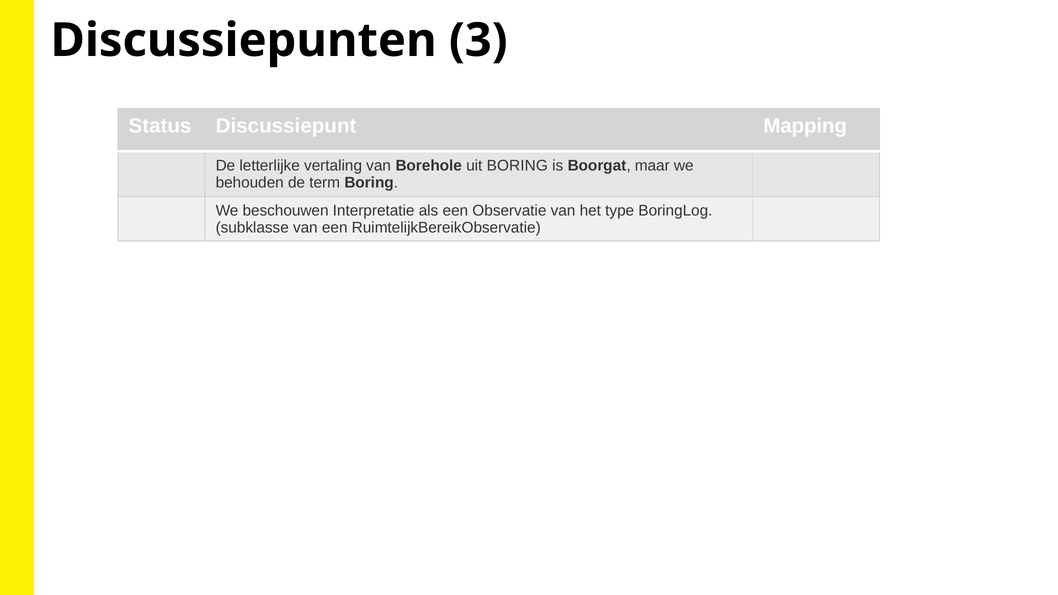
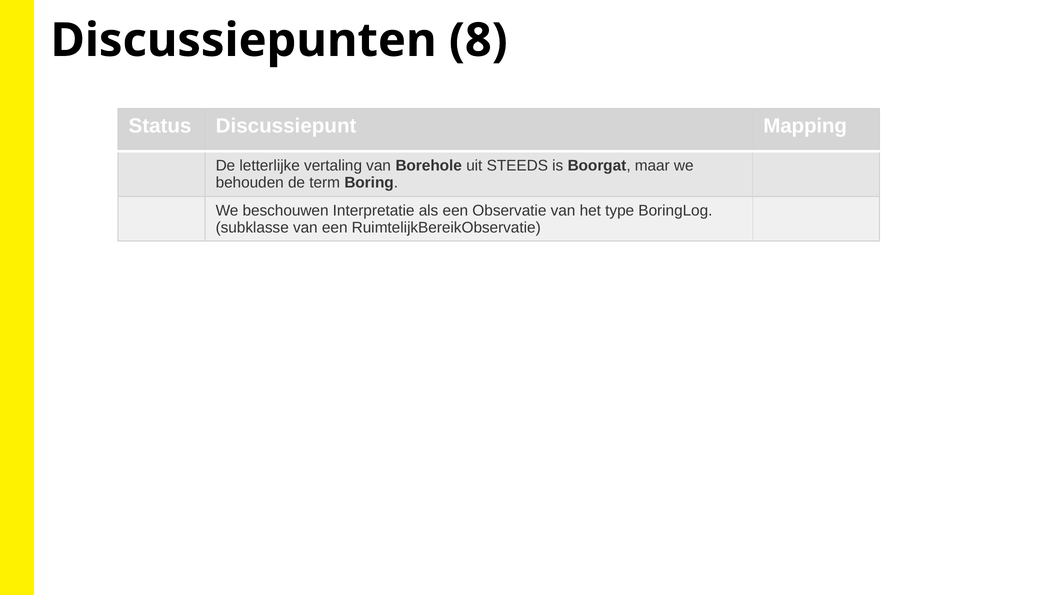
3: 3 -> 8
uit BORING: BORING -> STEEDS
